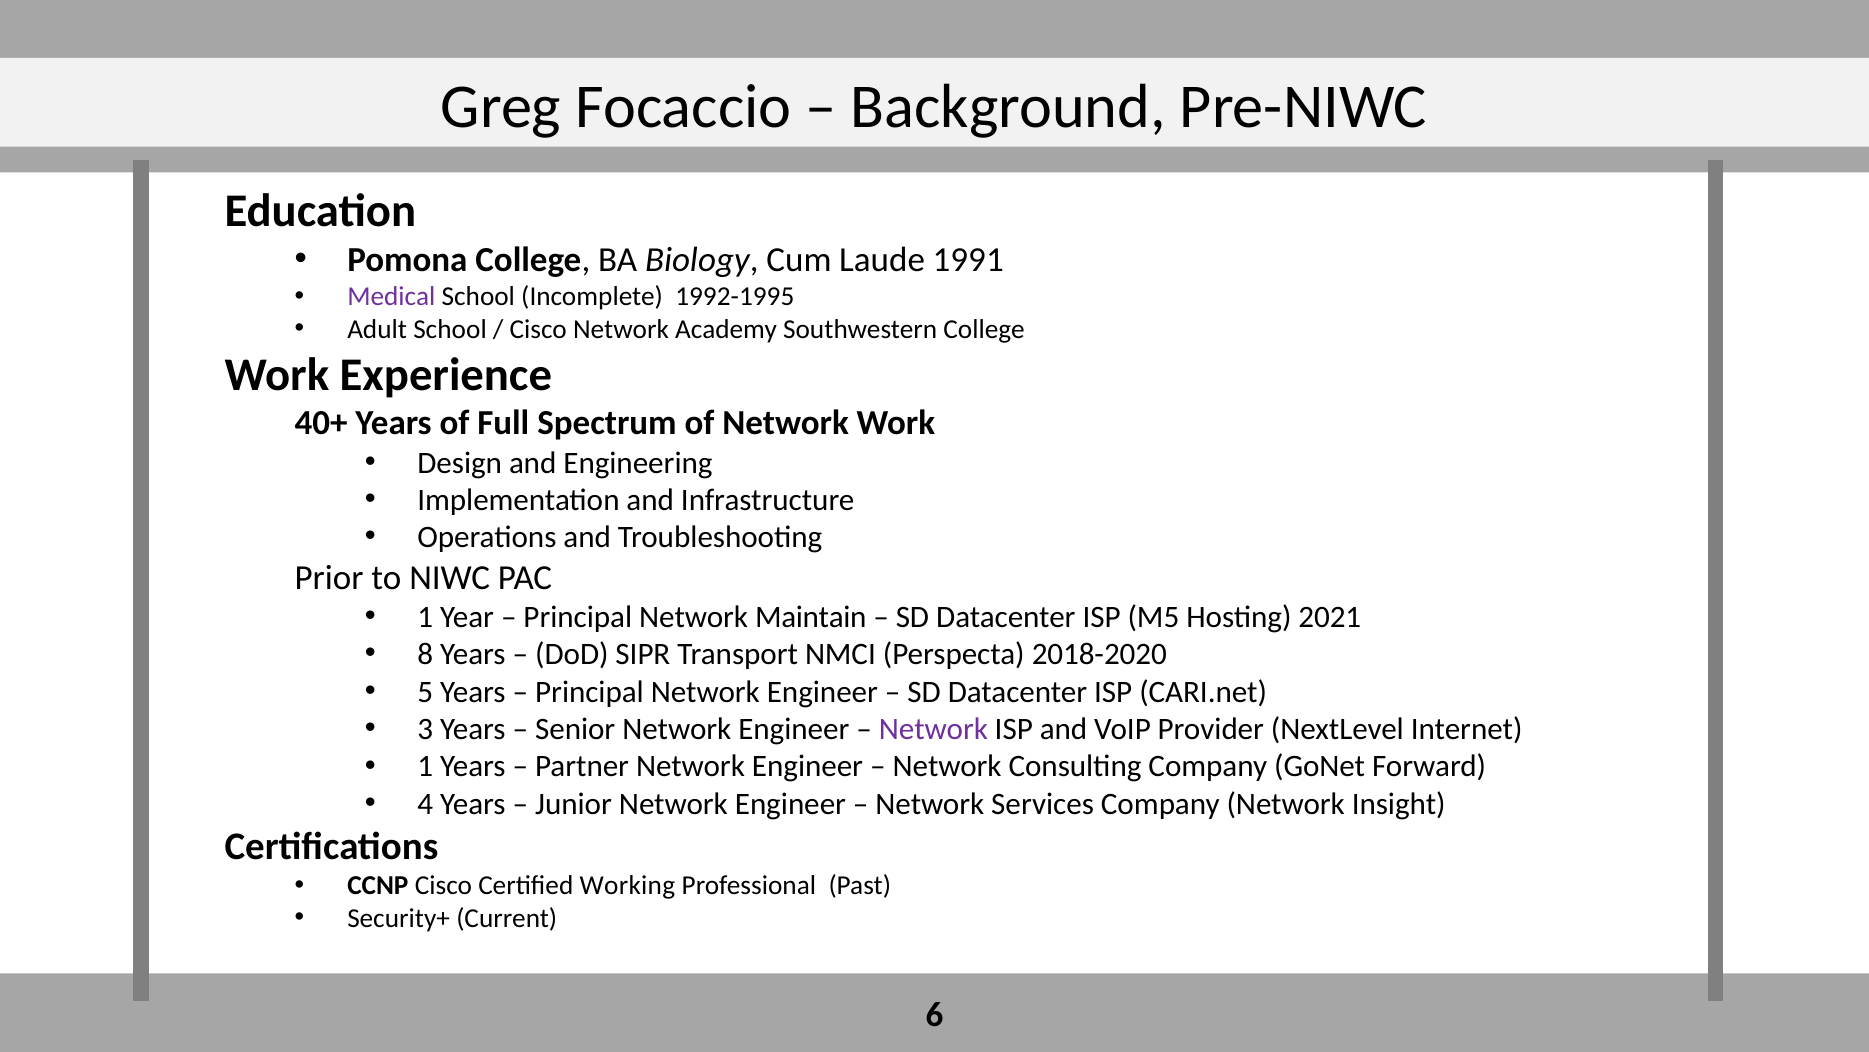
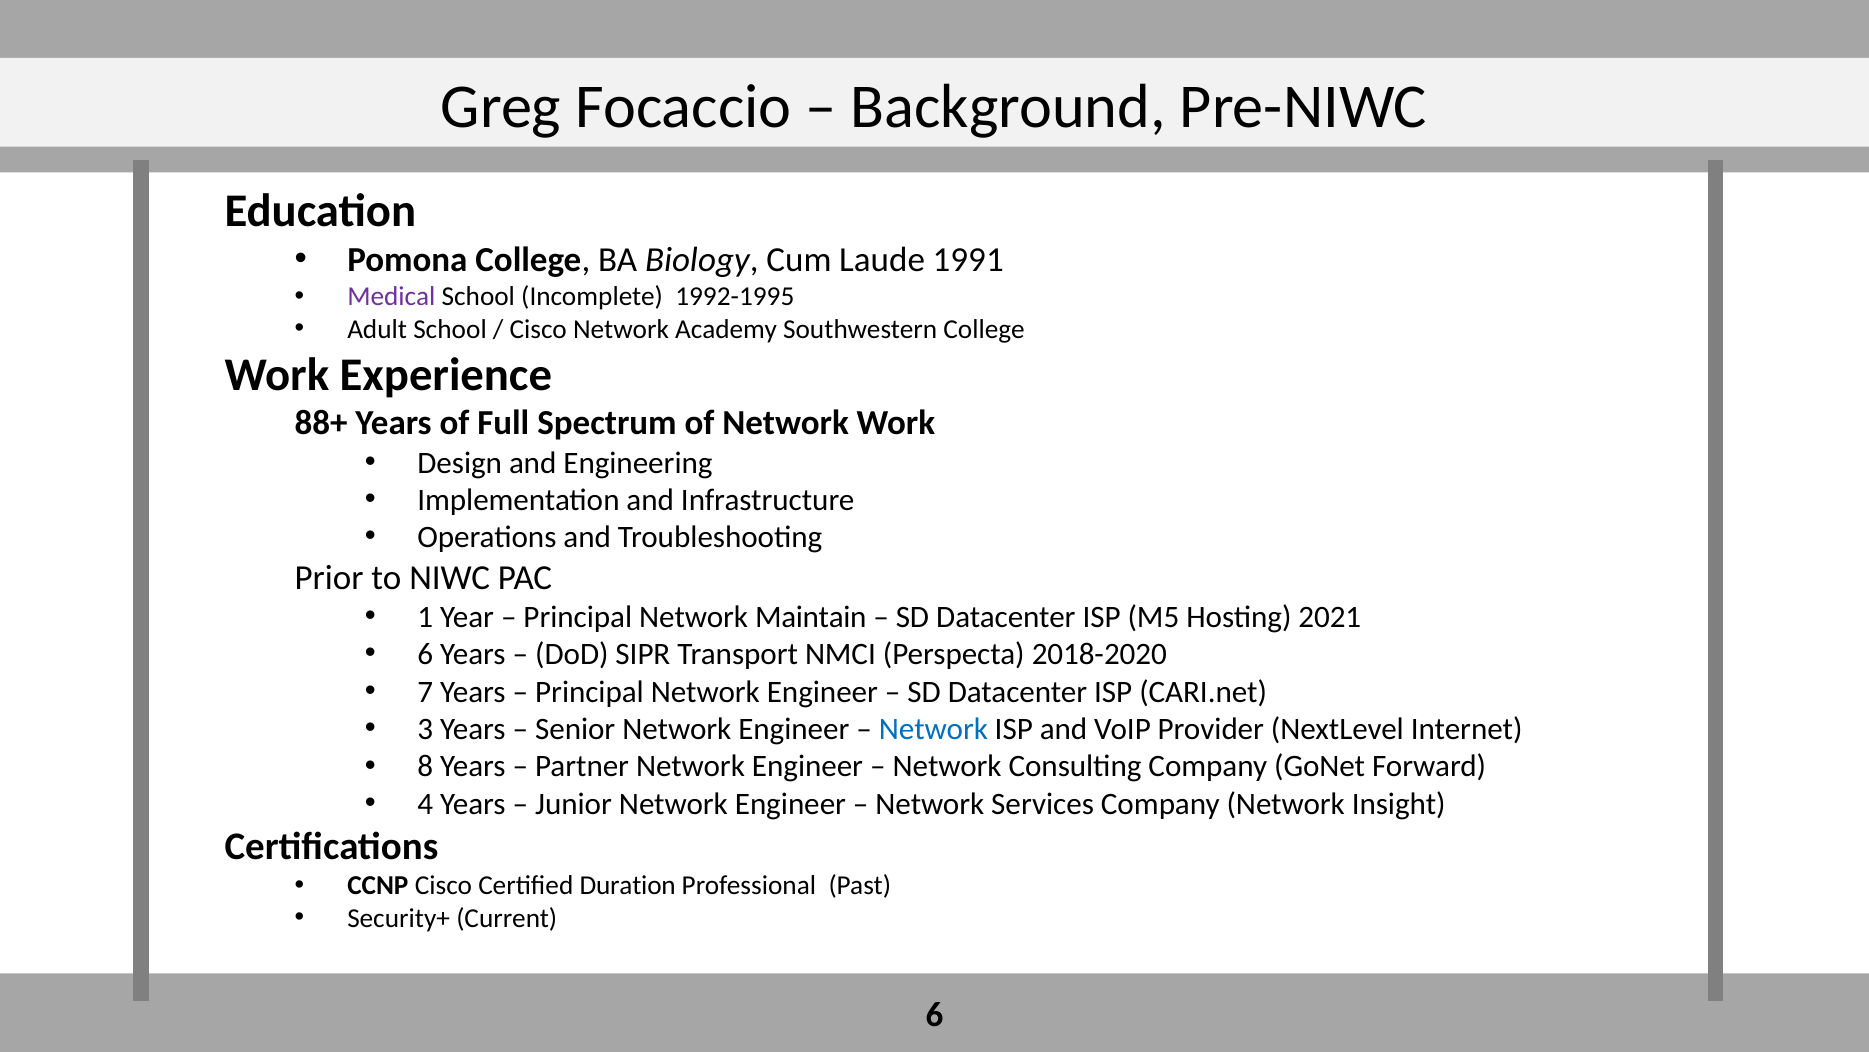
40+: 40+ -> 88+
8 at (425, 654): 8 -> 6
5: 5 -> 7
Network at (933, 729) colour: purple -> blue
1 at (425, 766): 1 -> 8
Working: Working -> Duration
